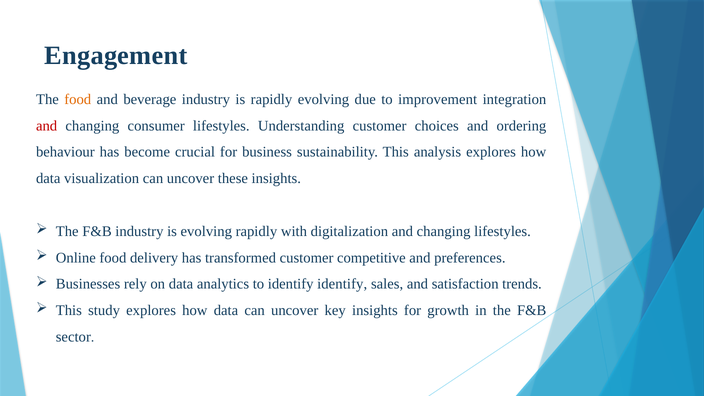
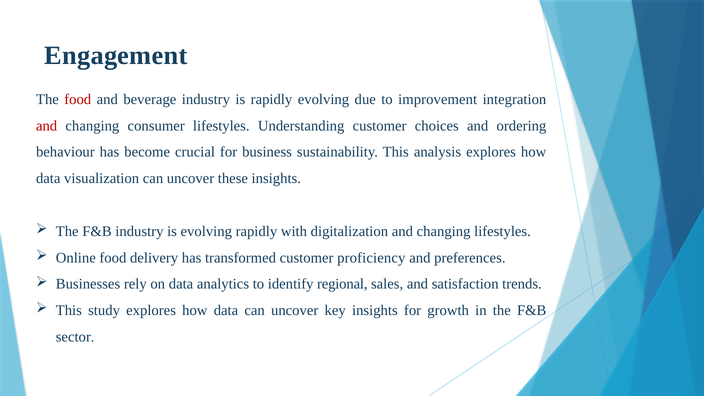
food at (78, 99) colour: orange -> red
competitive: competitive -> proficiency
identify identify: identify -> regional
